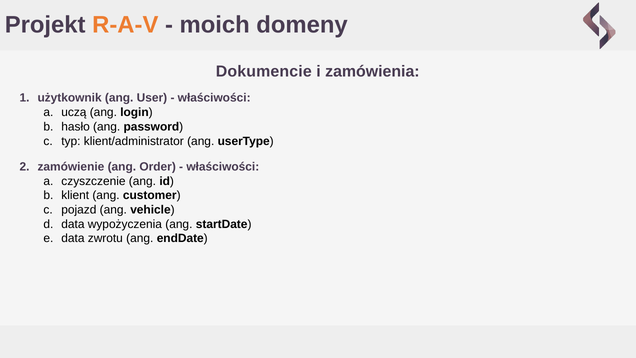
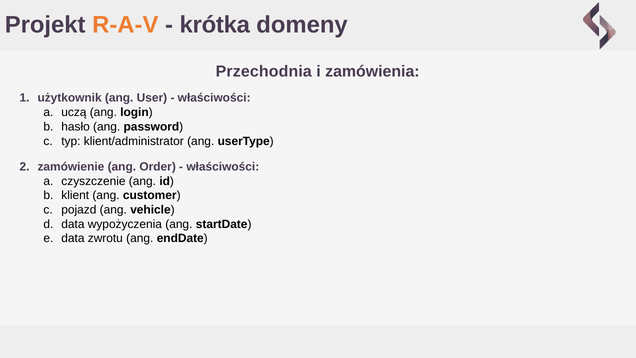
moich: moich -> krótka
Dokumencie: Dokumencie -> Przechodnia
